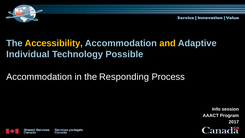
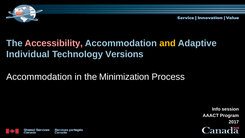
Accessibility colour: yellow -> pink
Possible: Possible -> Versions
Responding: Responding -> Minimization
